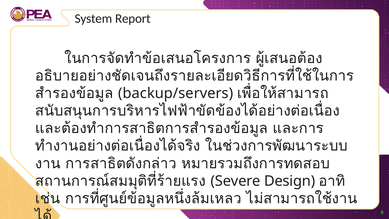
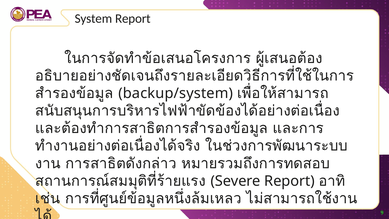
backup/servers: backup/servers -> backup/system
Severe Design: Design -> Report
